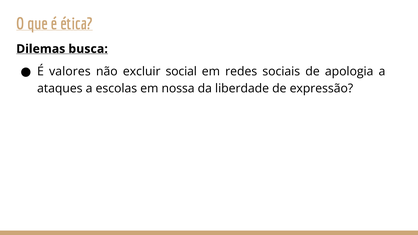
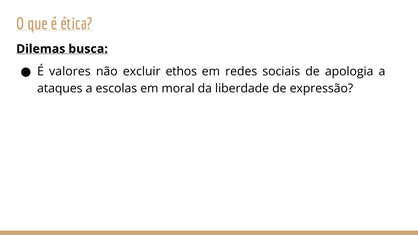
social: social -> ethos
nossa: nossa -> moral
